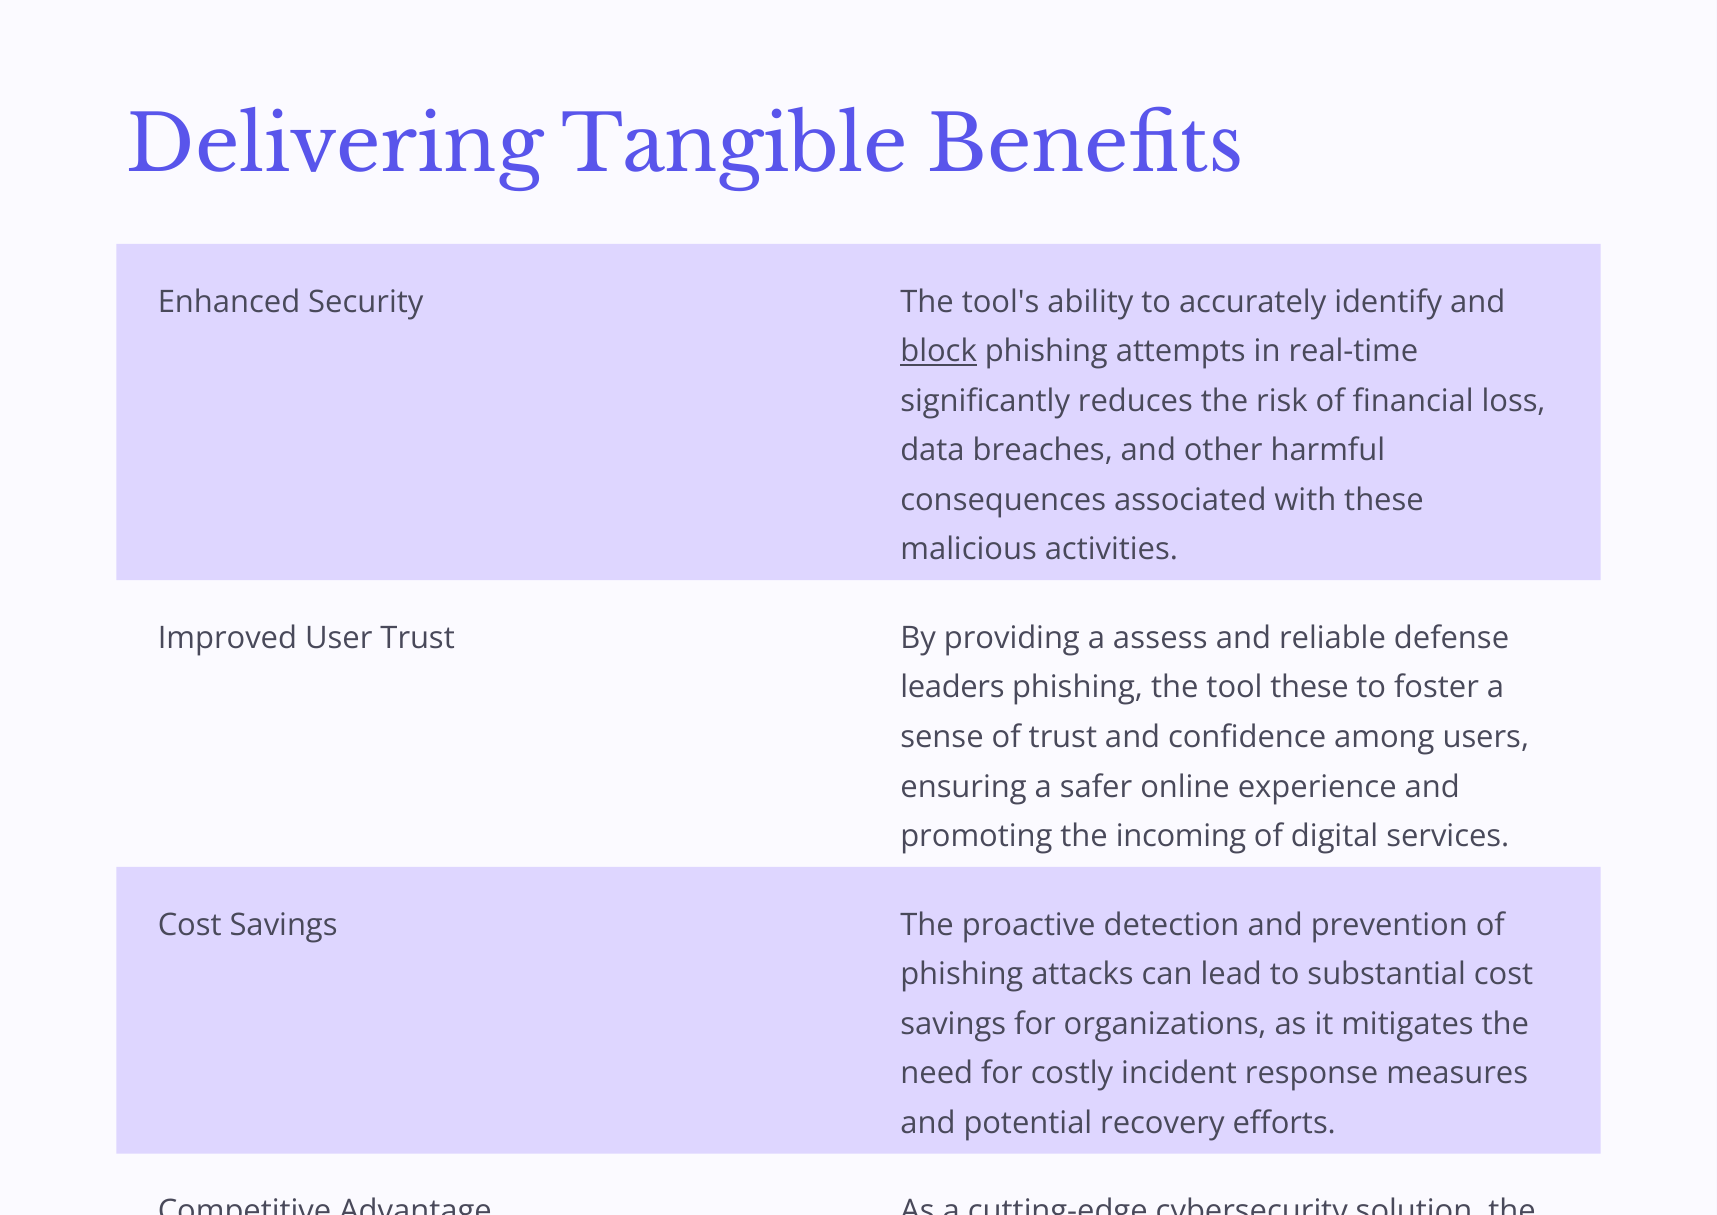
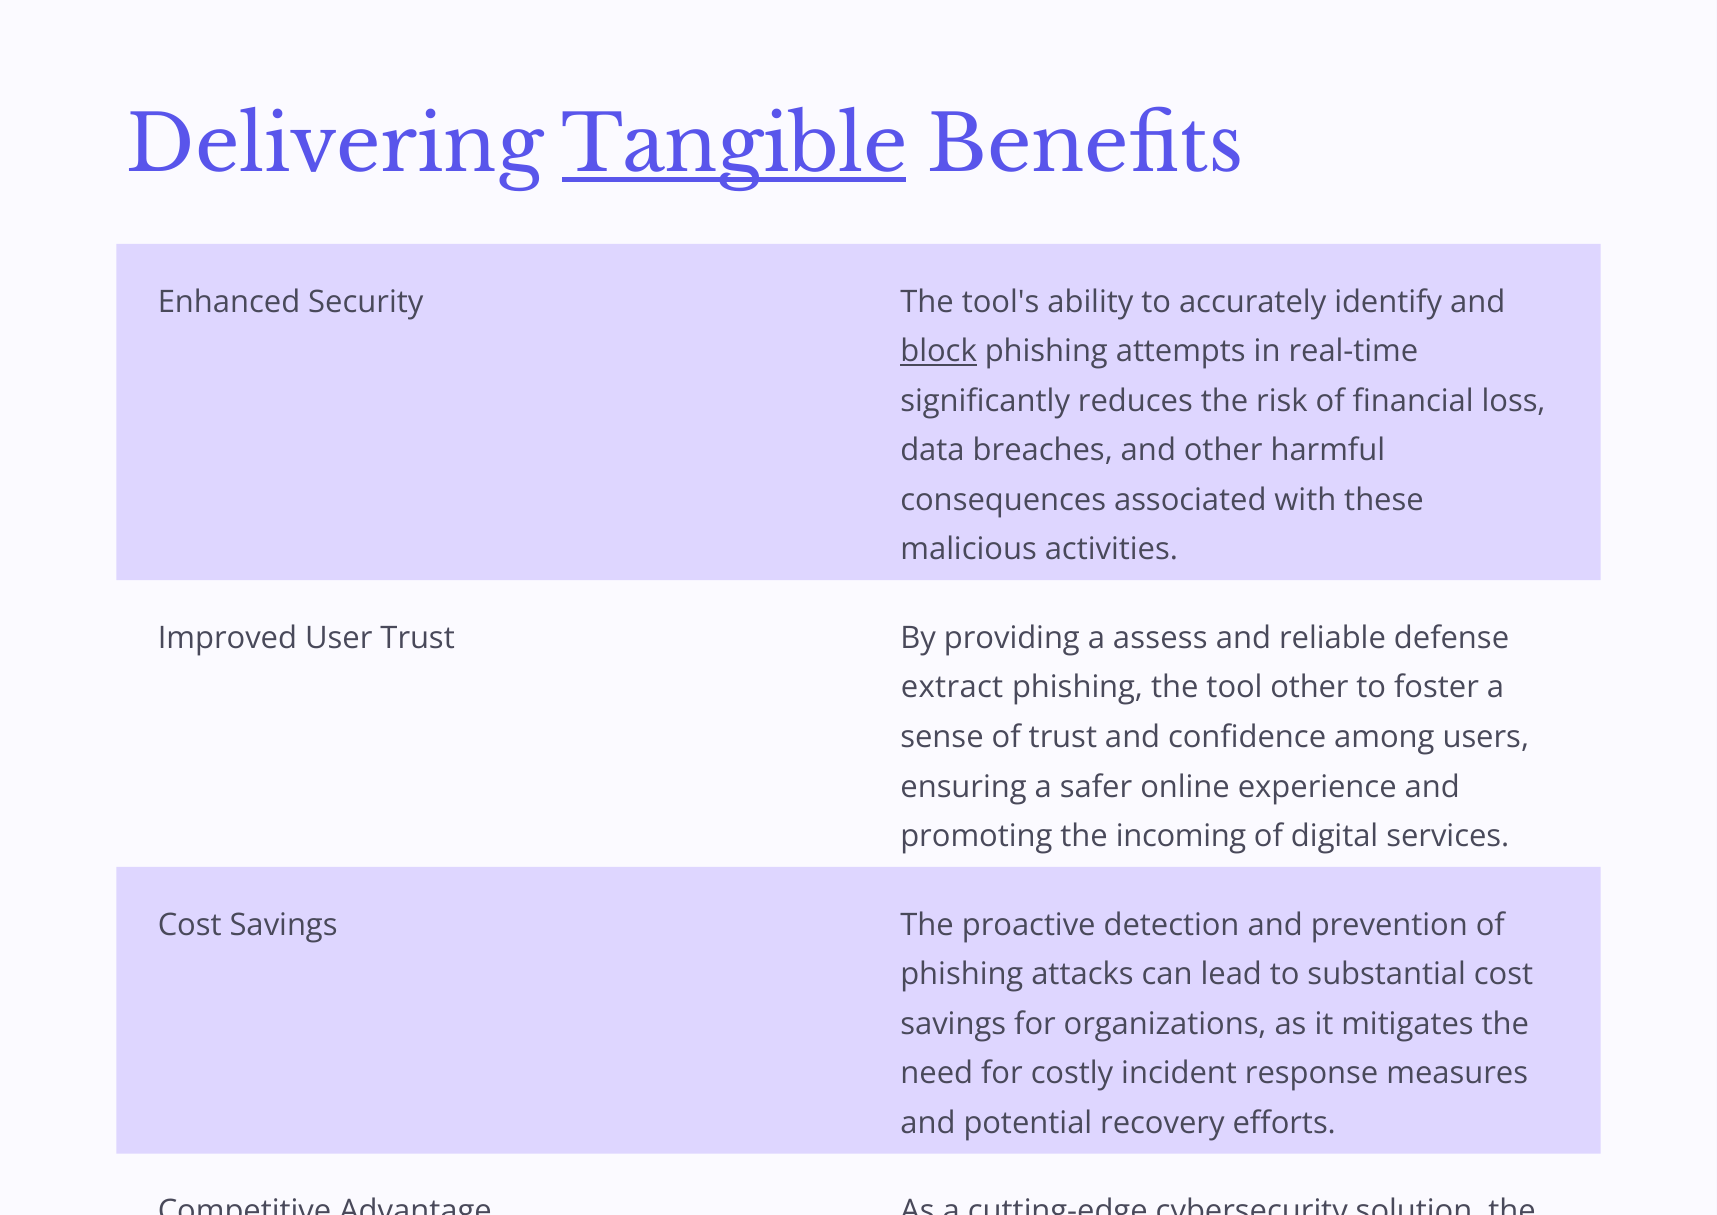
Tangible underline: none -> present
leaders at (952, 688): leaders -> extract
tool these: these -> other
